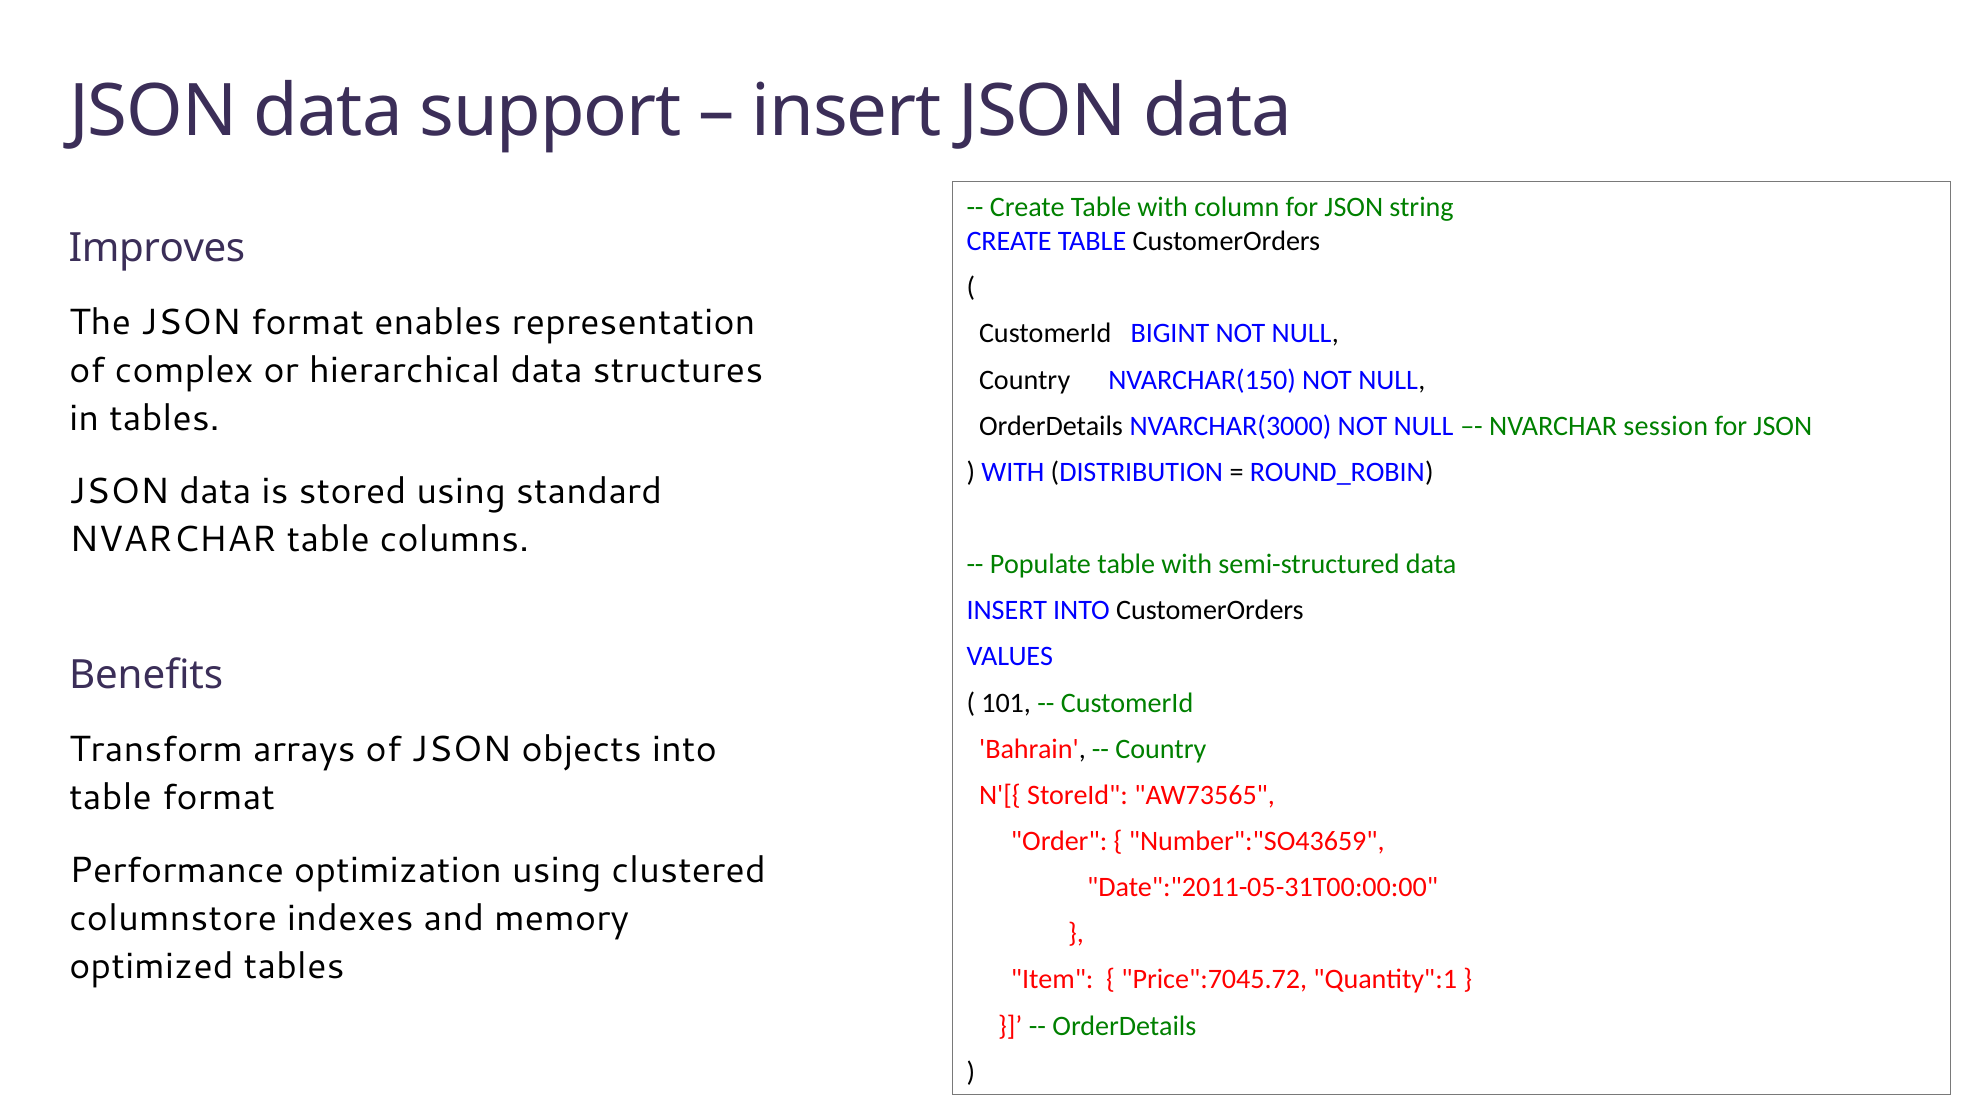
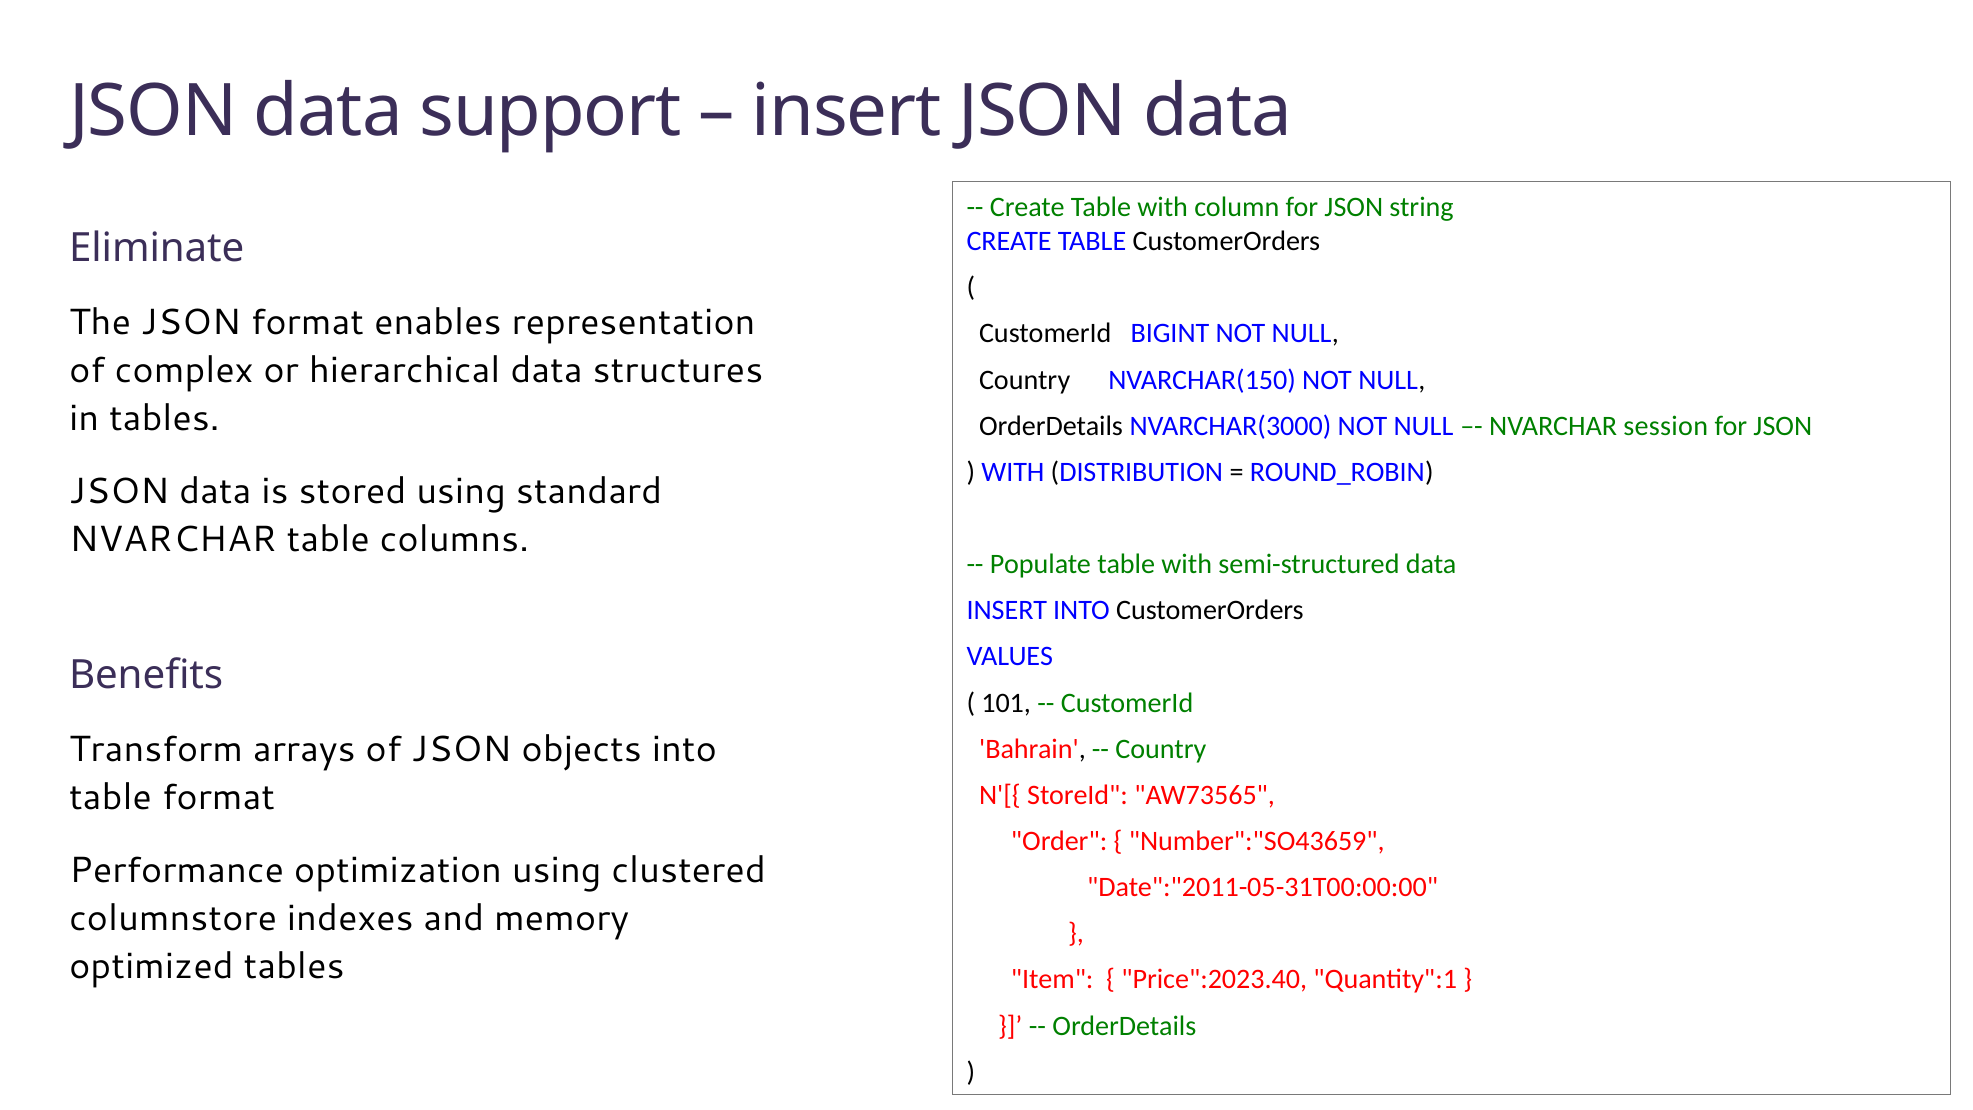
Improves: Improves -> Eliminate
Price":7045.72: Price":7045.72 -> Price":2023.40
